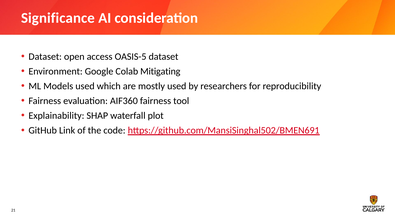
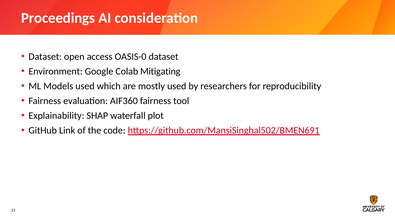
Significance: Significance -> Proceedings
OASIS-5: OASIS-5 -> OASIS-0
